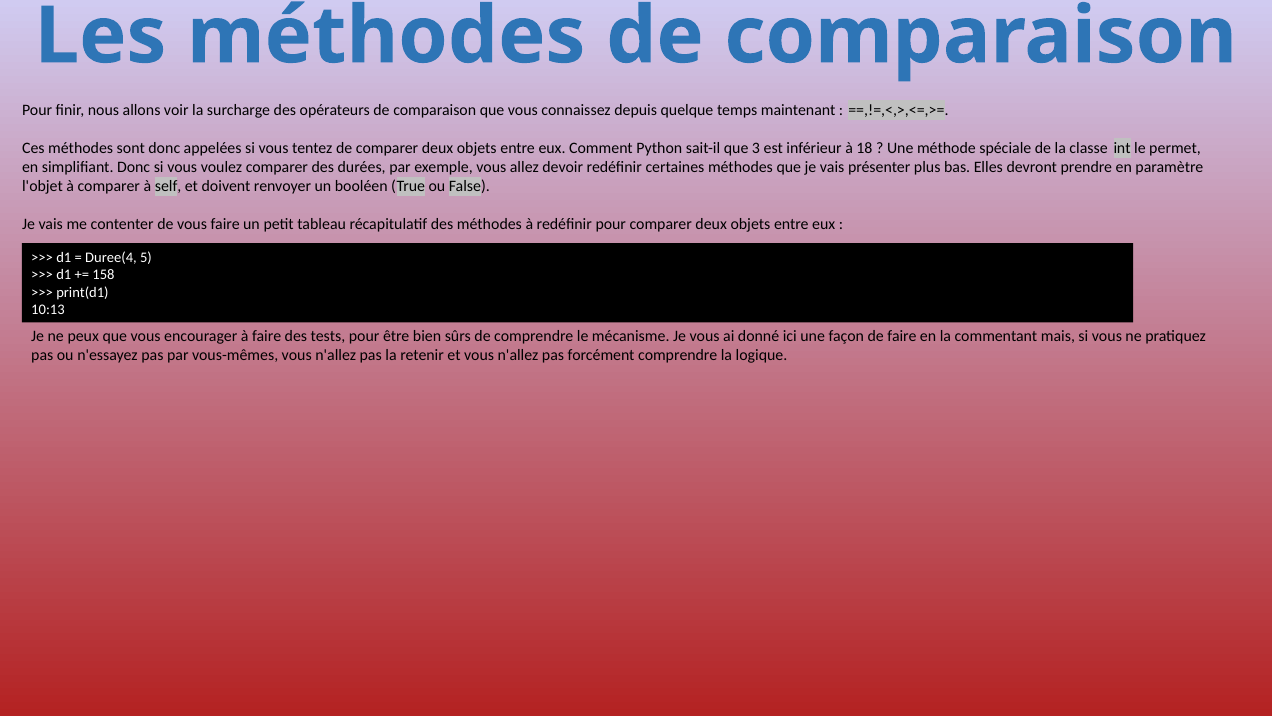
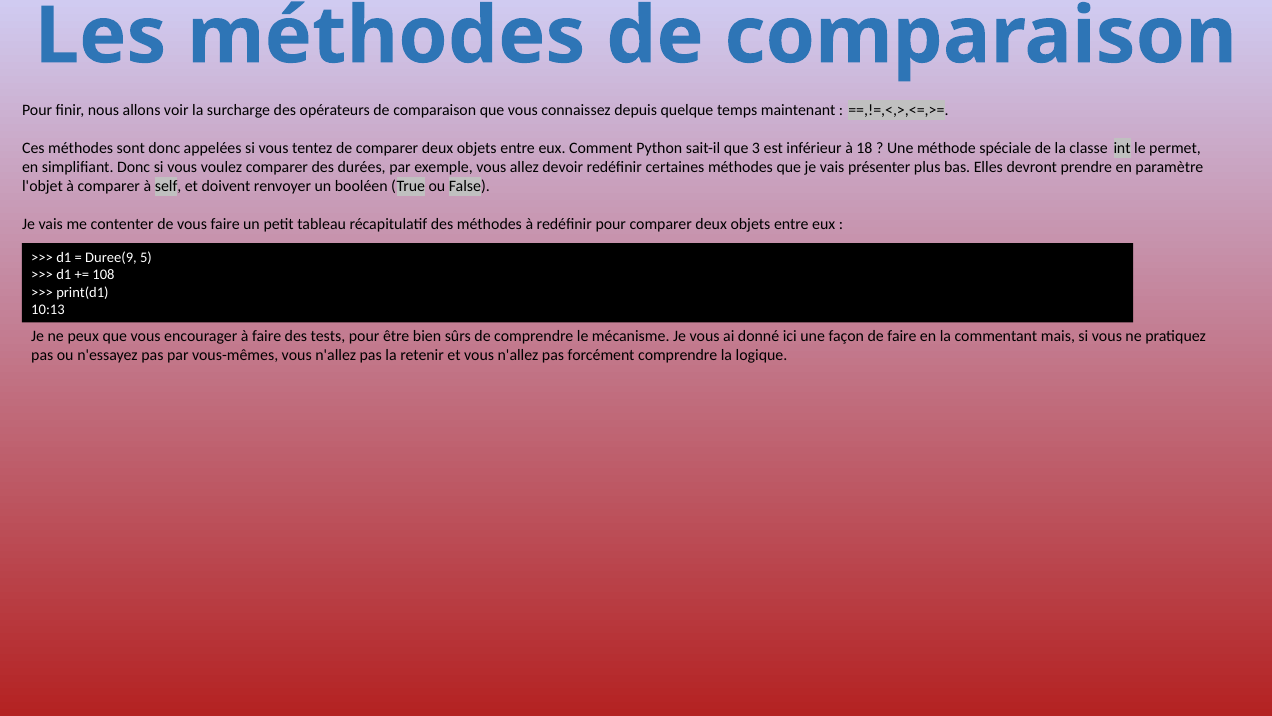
Duree(4: Duree(4 -> Duree(9
158: 158 -> 108
